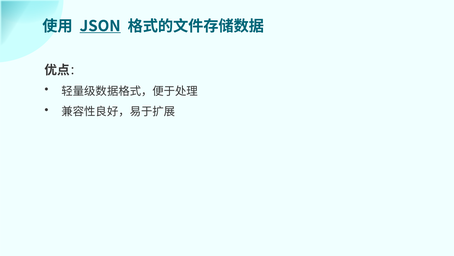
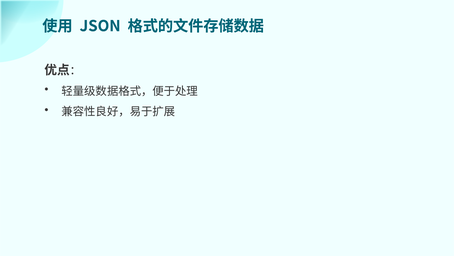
JSON underline: present -> none
